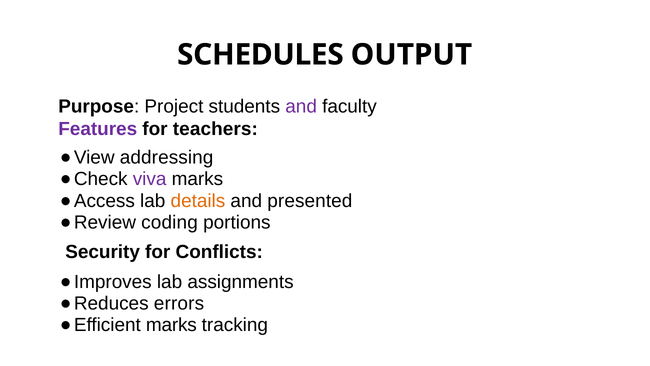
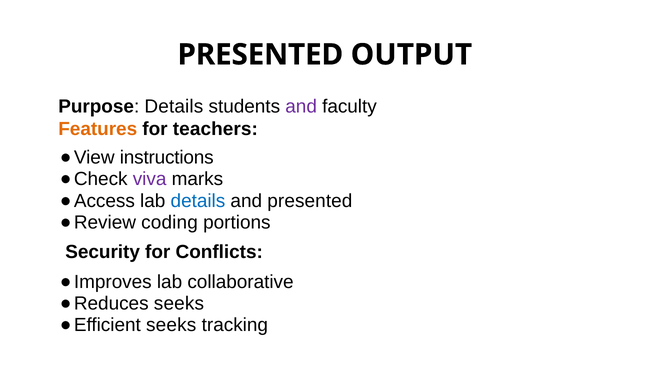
SCHEDULES at (260, 55): SCHEDULES -> PRESENTED
Purpose Project: Project -> Details
Features colour: purple -> orange
addressing: addressing -> instructions
details at (198, 201) colour: orange -> blue
assignments: assignments -> collaborative
errors at (179, 303): errors -> seeks
marks at (171, 325): marks -> seeks
